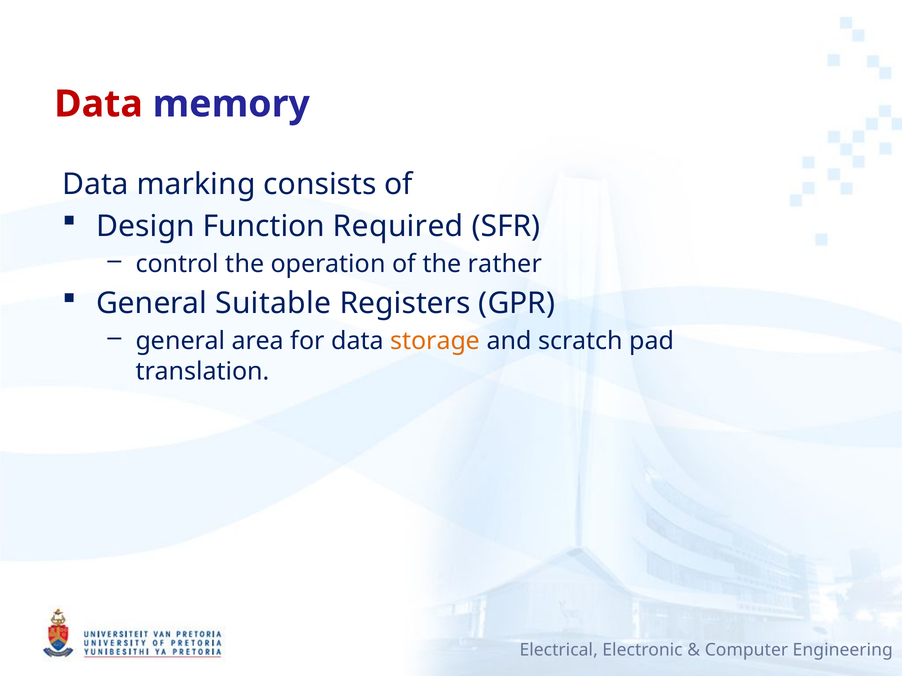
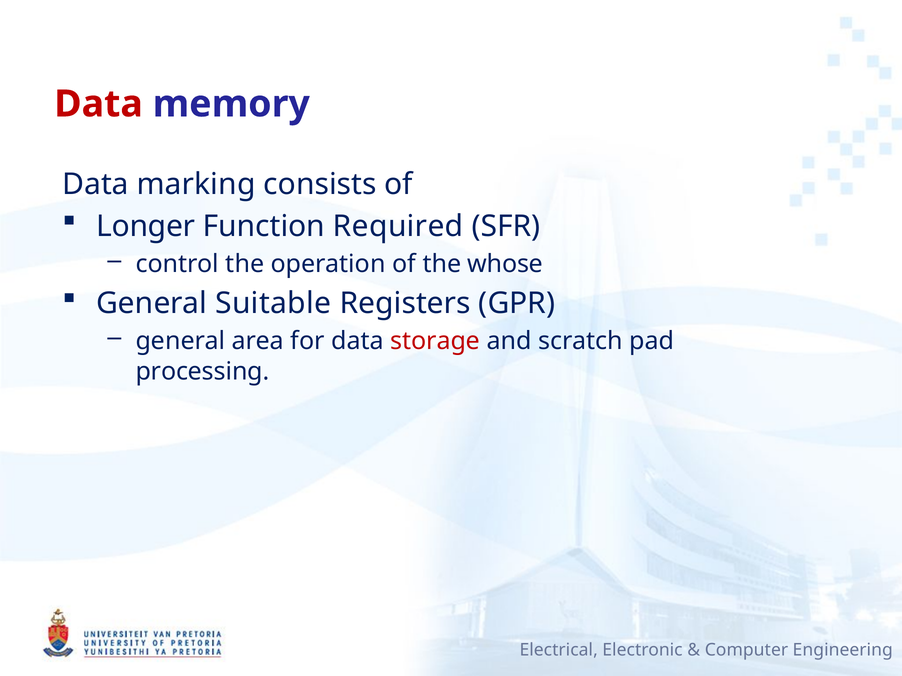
Design: Design -> Longer
rather: rather -> whose
storage colour: orange -> red
translation: translation -> processing
